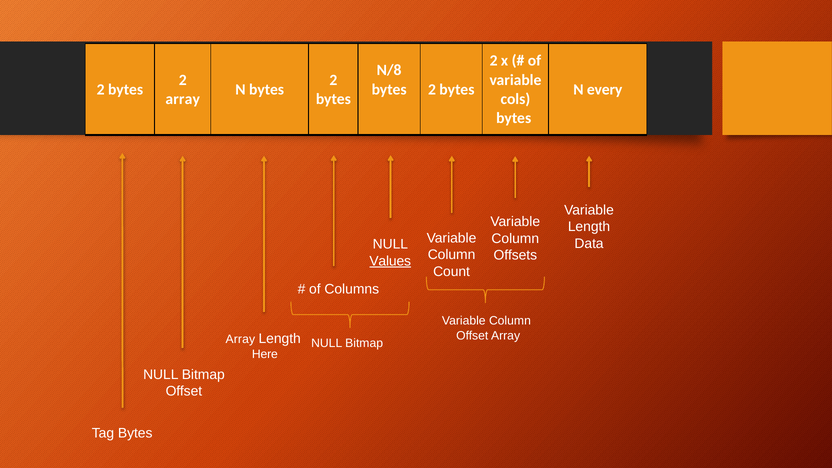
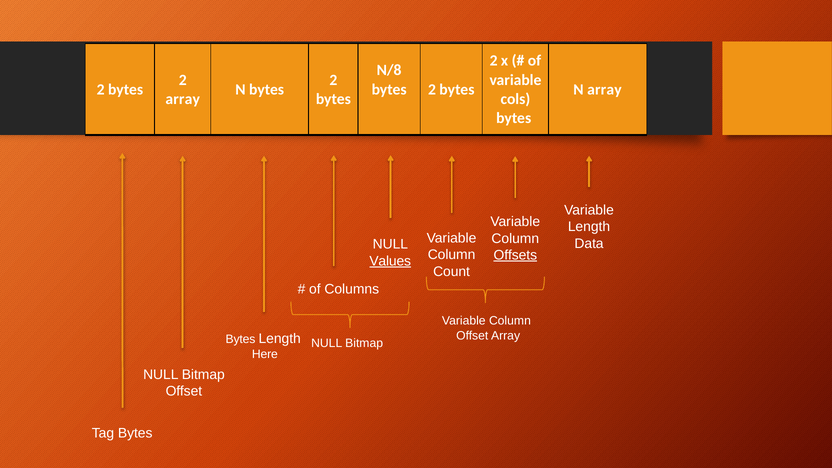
N every: every -> array
Offsets underline: none -> present
Array at (240, 339): Array -> Bytes
